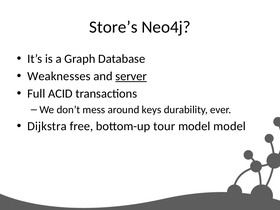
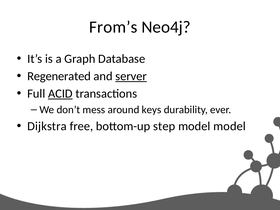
Store’s: Store’s -> From’s
Weaknesses: Weaknesses -> Regenerated
ACID underline: none -> present
tour: tour -> step
